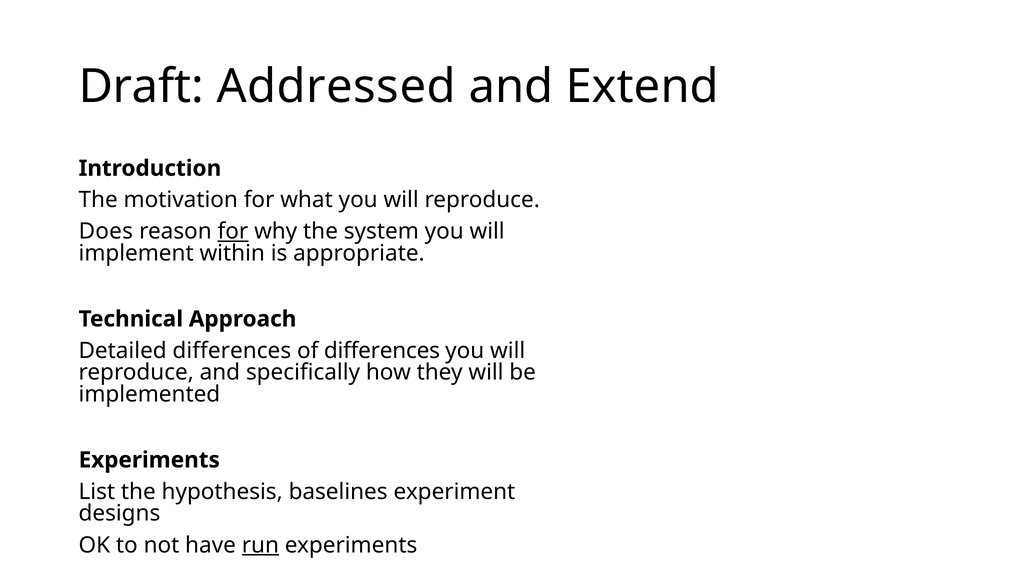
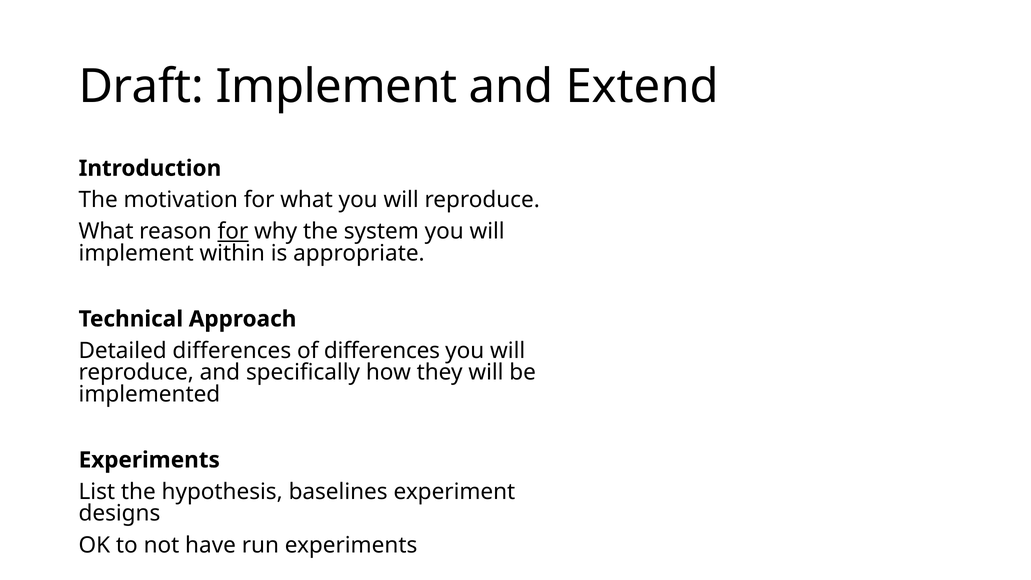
Draft Addressed: Addressed -> Implement
Does at (106, 231): Does -> What
run underline: present -> none
